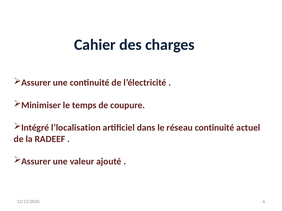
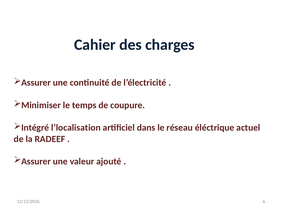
réseau continuité: continuité -> éléctrique
